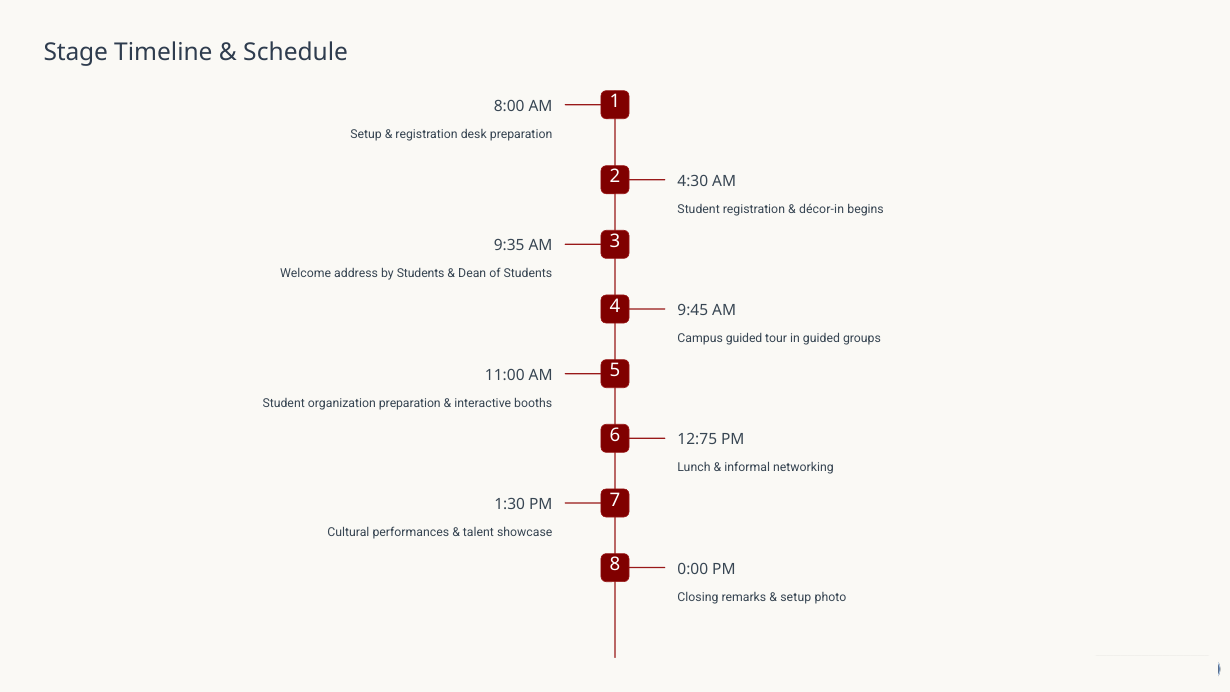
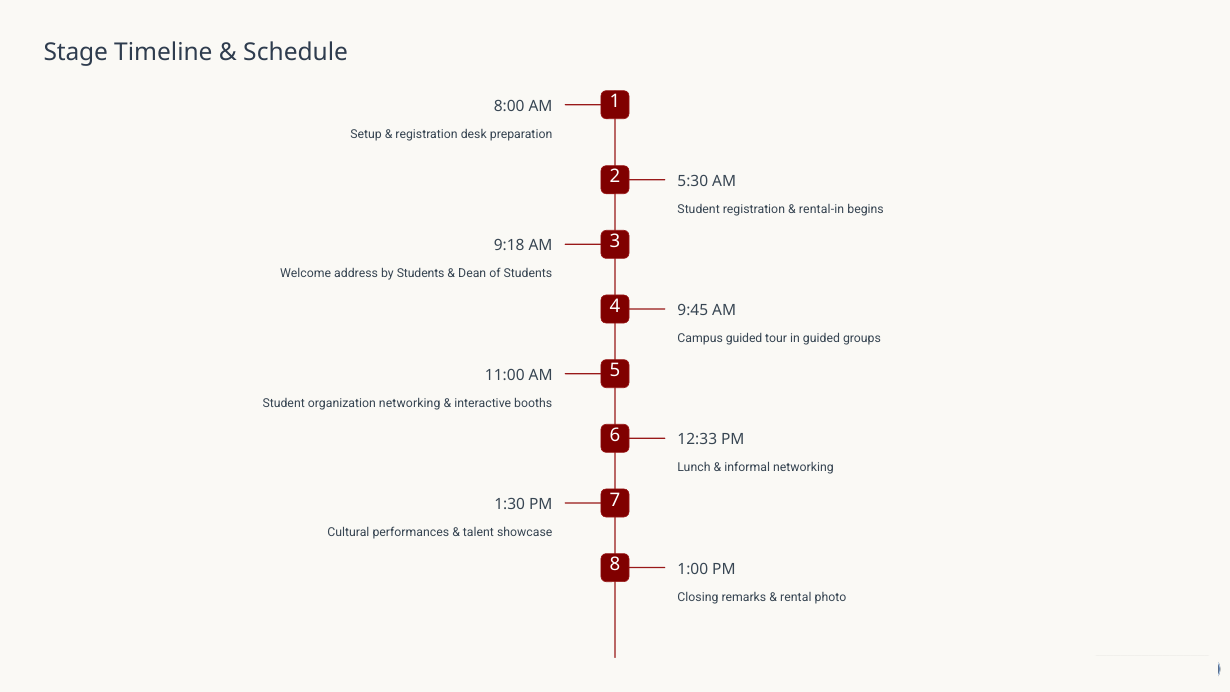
4:30: 4:30 -> 5:30
décor-in: décor-in -> rental-in
9:35: 9:35 -> 9:18
organization preparation: preparation -> networking
12:75: 12:75 -> 12:33
0:00: 0:00 -> 1:00
setup at (796, 597): setup -> rental
